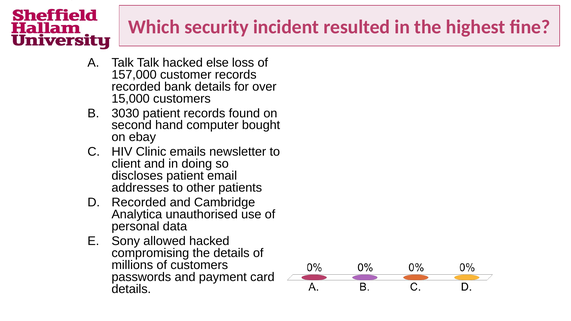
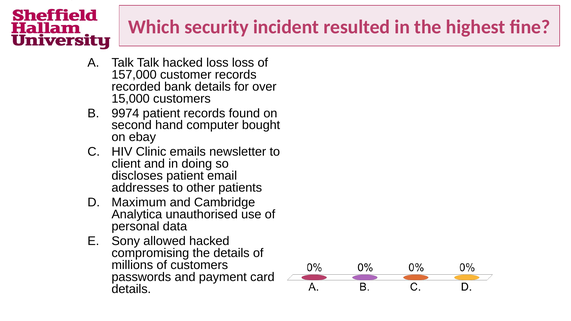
hacked else: else -> loss
3030: 3030 -> 9974
Recorded at (139, 203): Recorded -> Maximum
